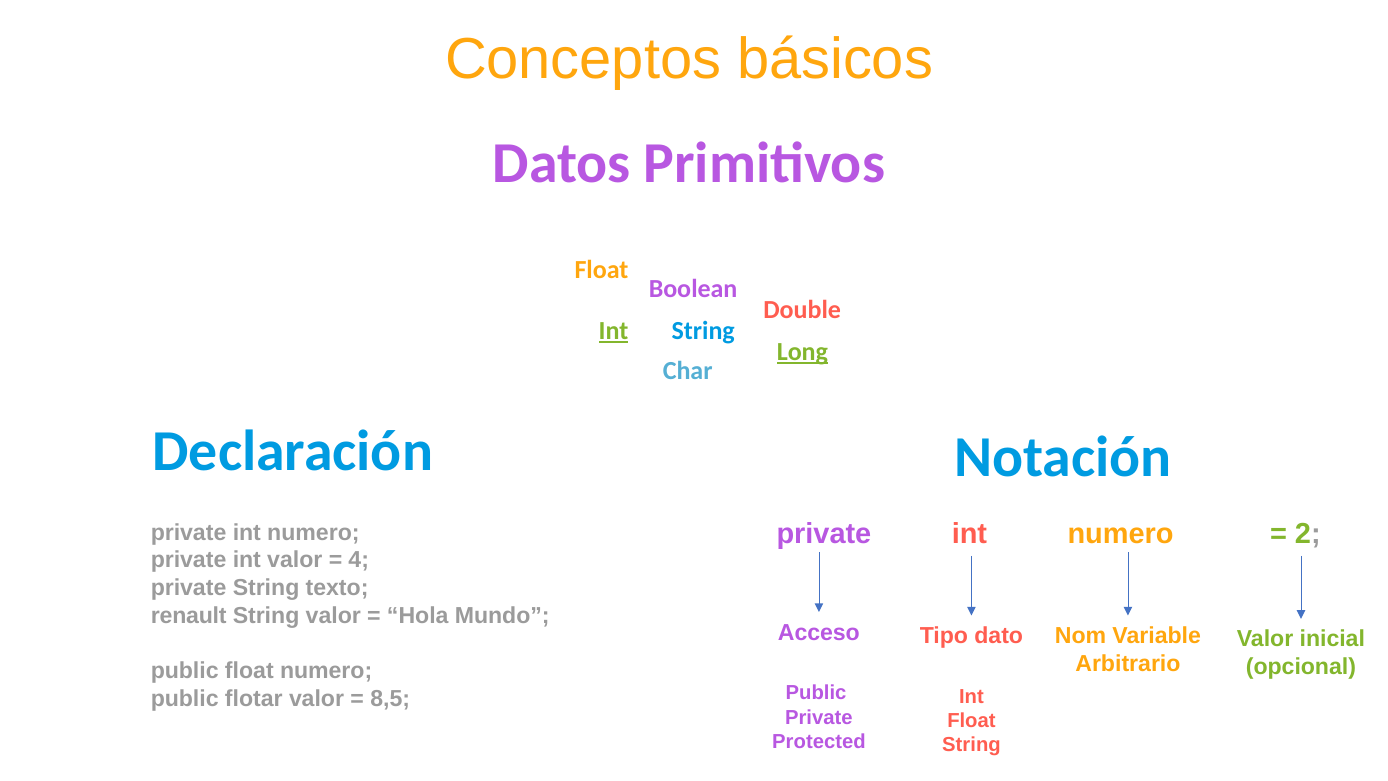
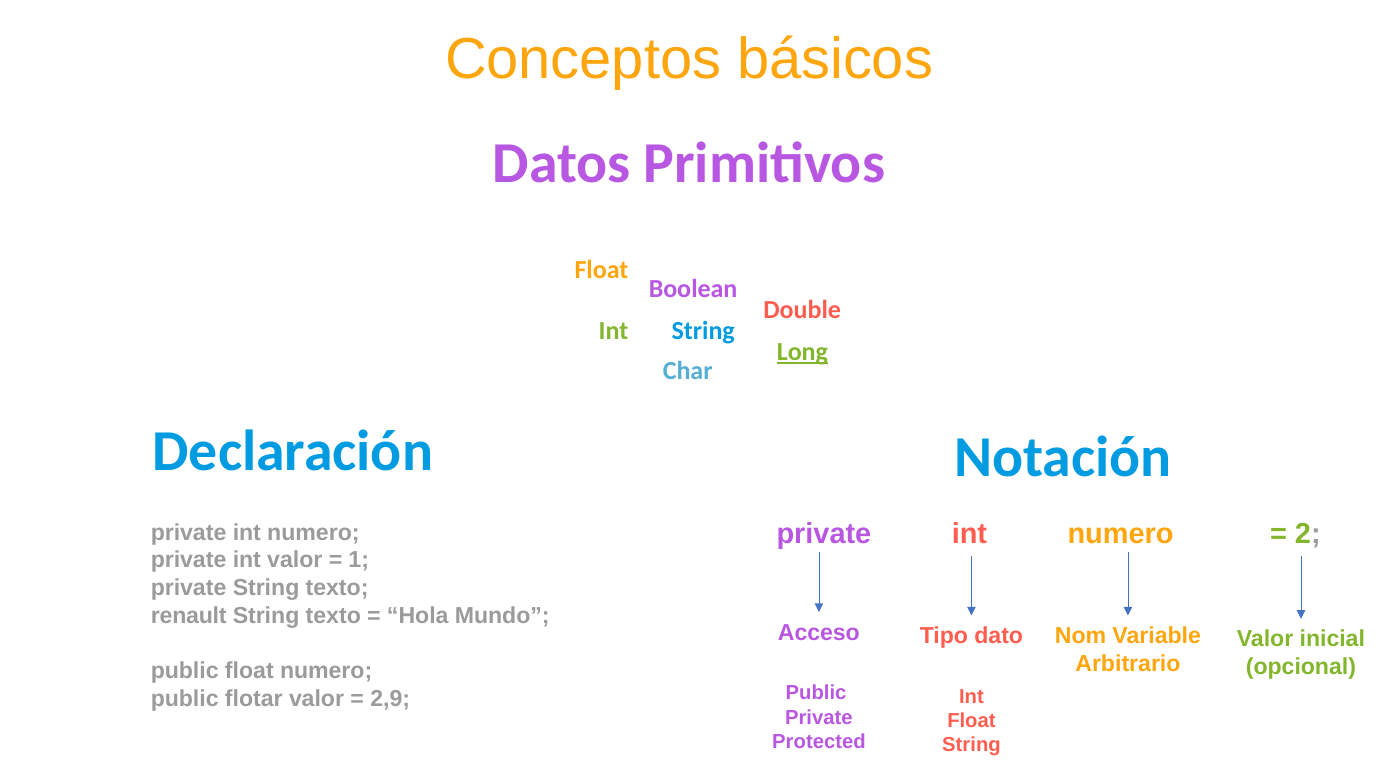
Int at (614, 331) underline: present -> none
4: 4 -> 1
valor at (333, 616): valor -> texto
8,5: 8,5 -> 2,9
